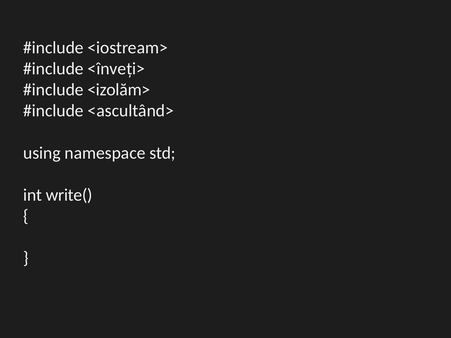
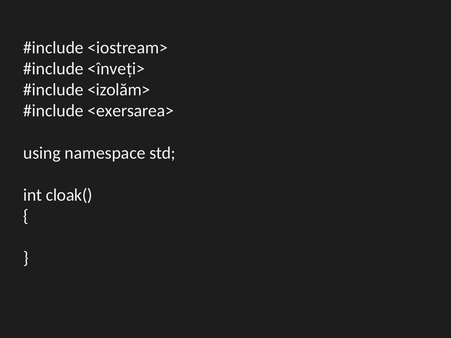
<ascultând>: <ascultând> -> <exersarea>
write(: write( -> cloak(
